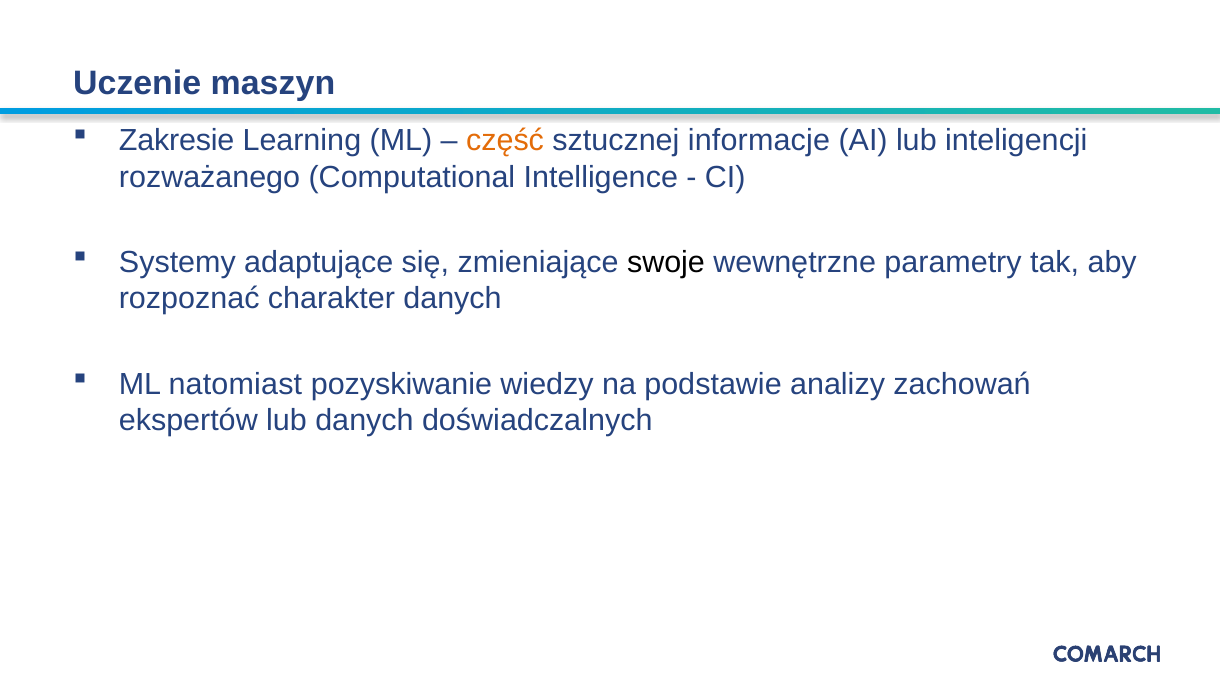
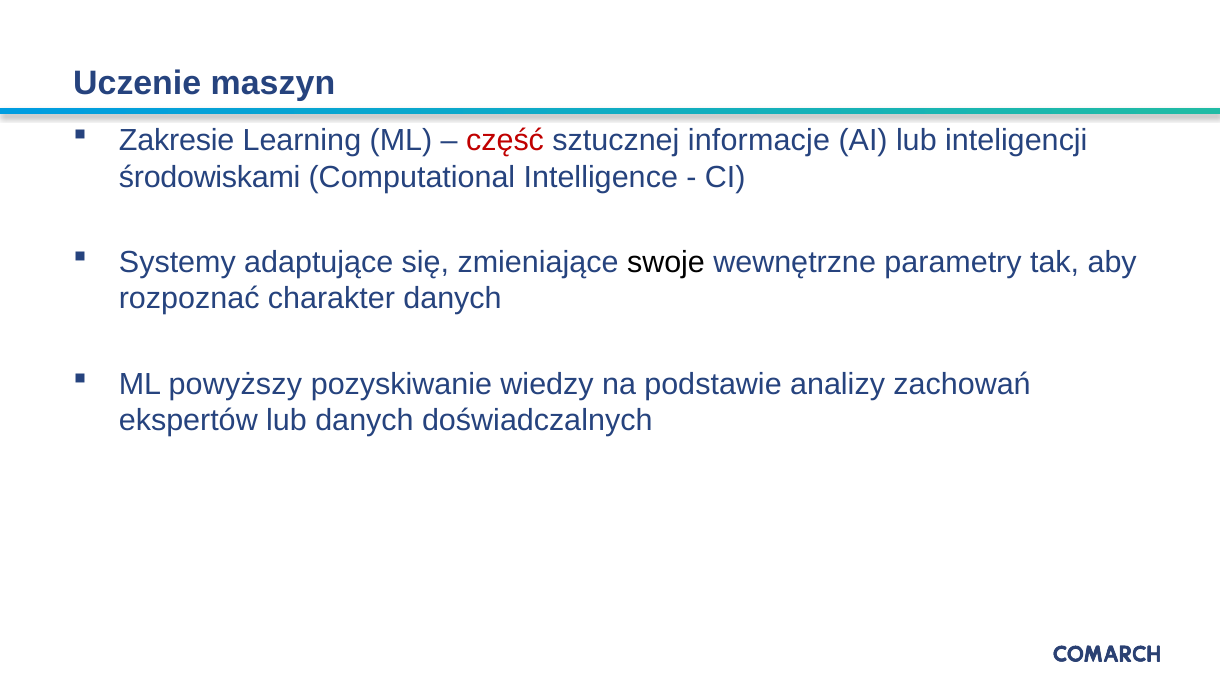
część colour: orange -> red
rozważanego: rozważanego -> środowiskami
natomiast: natomiast -> powyższy
